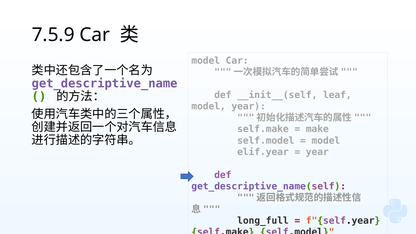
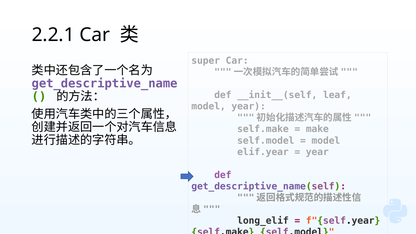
7.5.9: 7.5.9 -> 2.2.1
model at (206, 61): model -> super
long_full: long_full -> long_elif
